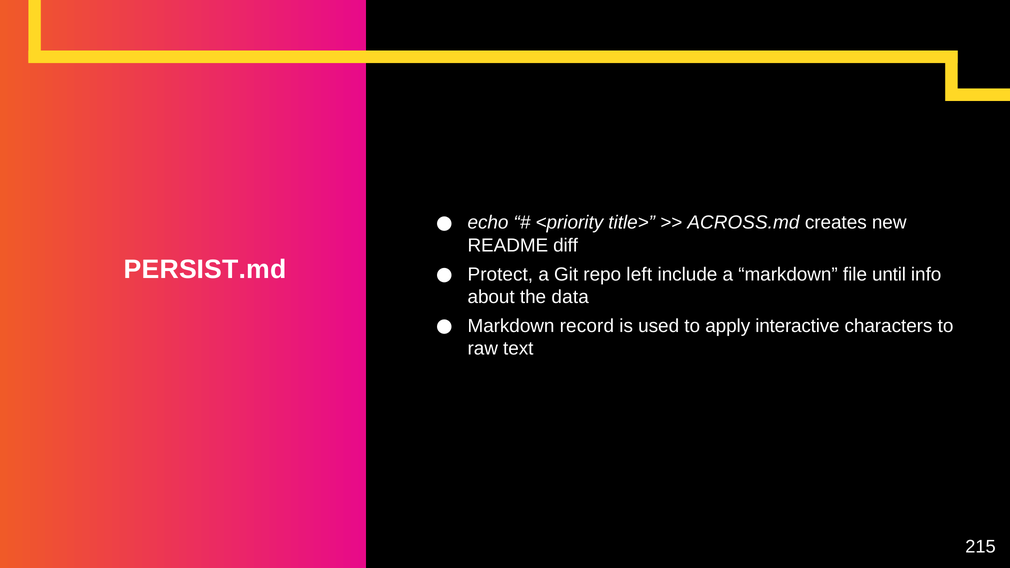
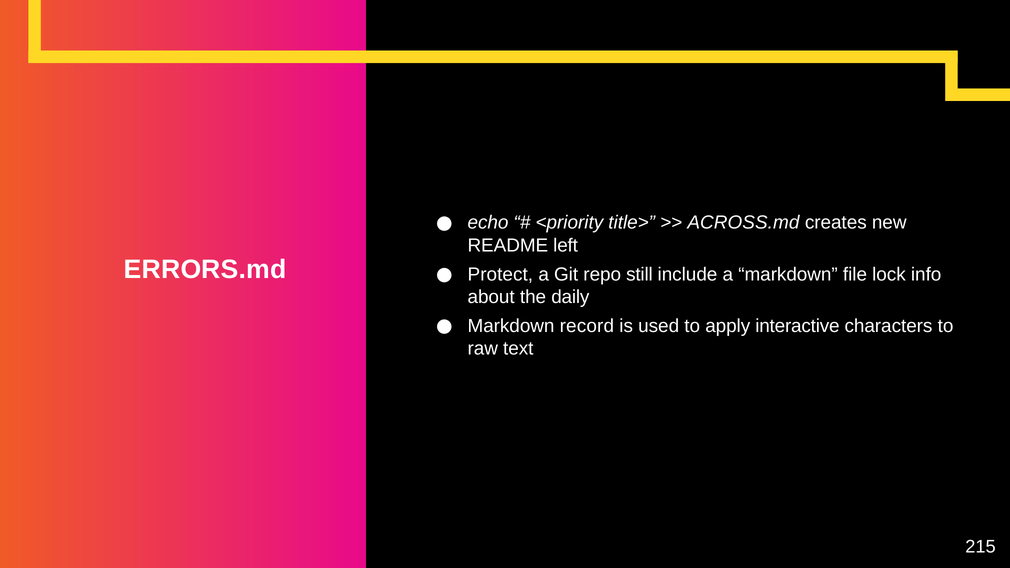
diff: diff -> left
PERSIST.md: PERSIST.md -> ERRORS.md
left: left -> still
until: until -> lock
data: data -> daily
